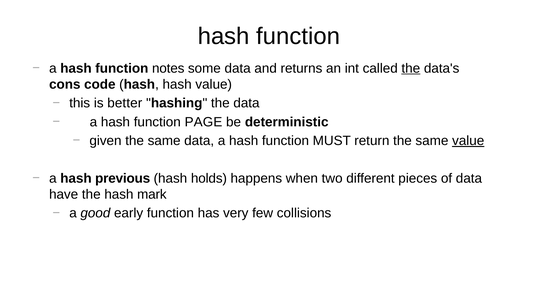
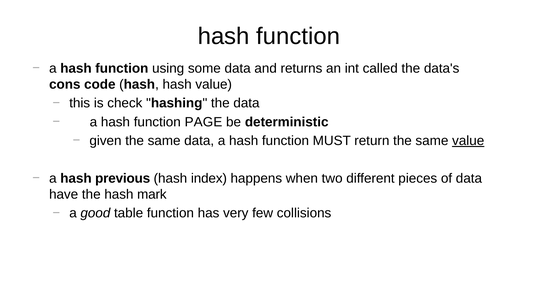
notes: notes -> using
the at (411, 68) underline: present -> none
better: better -> check
holds: holds -> index
early: early -> table
